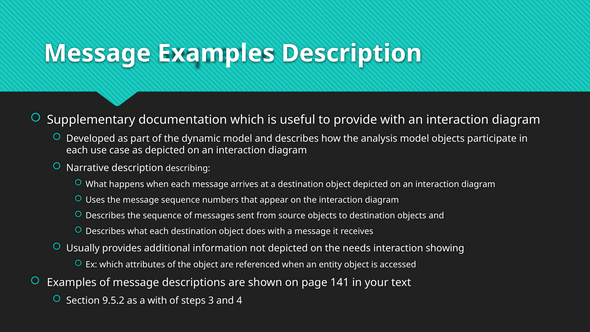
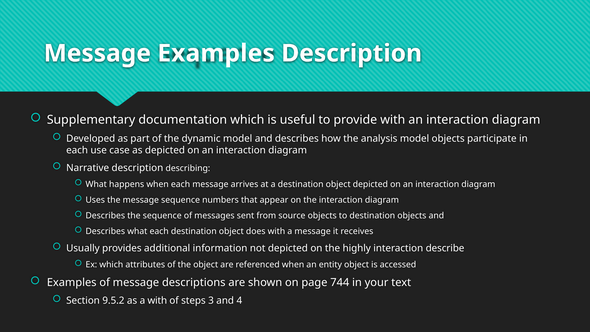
needs: needs -> highly
showing: showing -> describe
141: 141 -> 744
